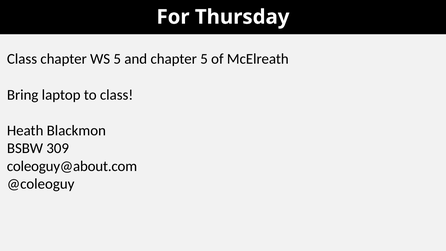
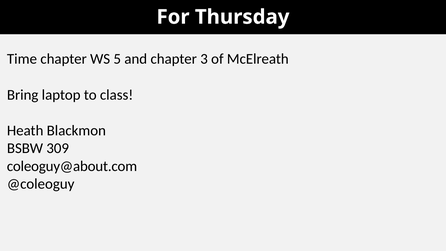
Class at (22, 59): Class -> Time
chapter 5: 5 -> 3
